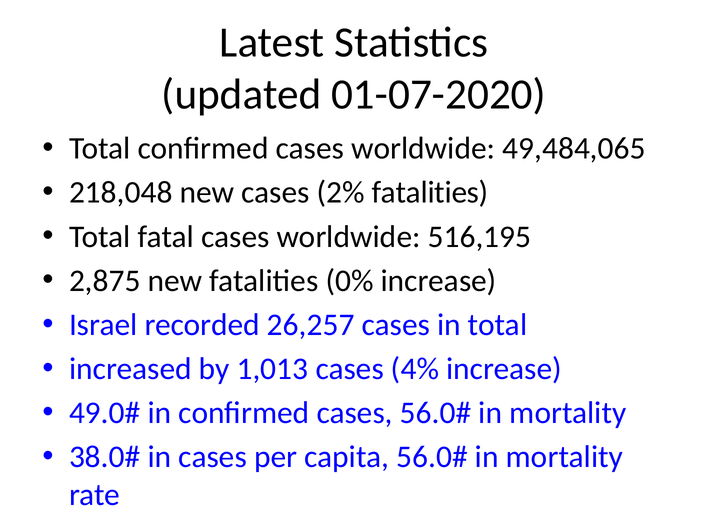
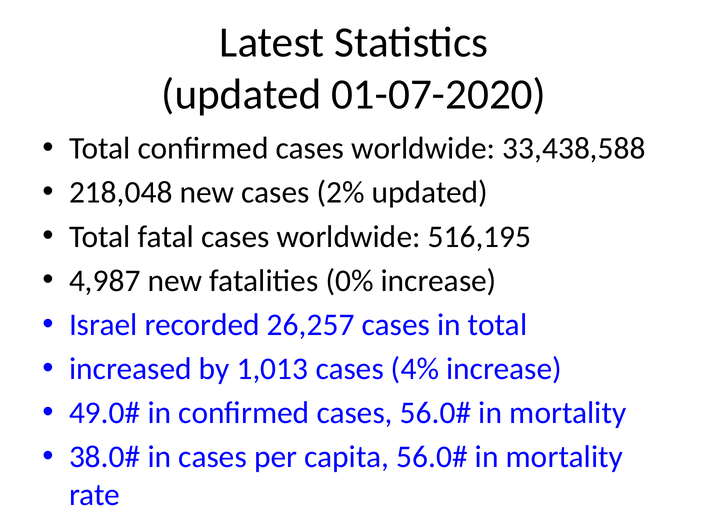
49,484,065: 49,484,065 -> 33,438,588
2% fatalities: fatalities -> updated
2,875: 2,875 -> 4,987
